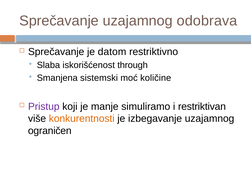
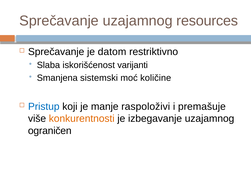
odobrava: odobrava -> resources
through: through -> varijanti
Pristup colour: purple -> blue
simuliramo: simuliramo -> raspoloživi
restriktivan: restriktivan -> premašuje
